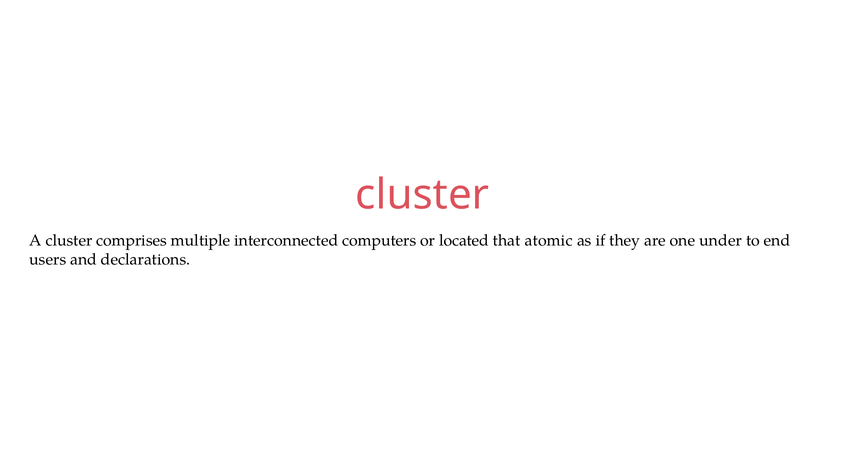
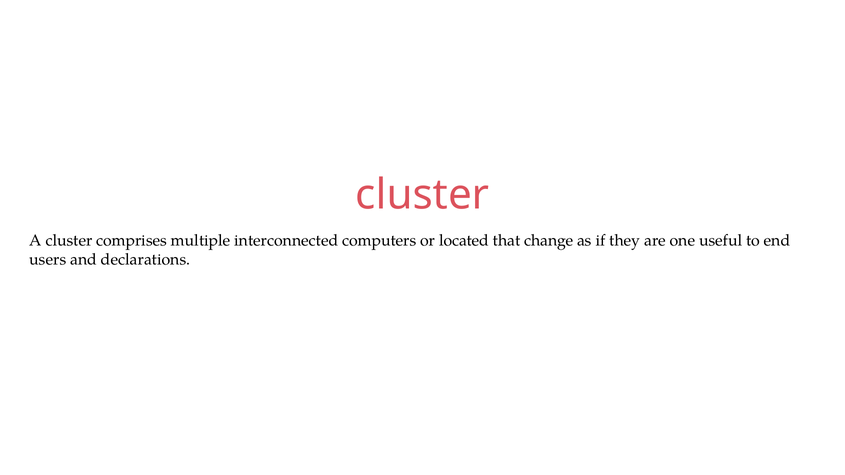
atomic: atomic -> change
under: under -> useful
